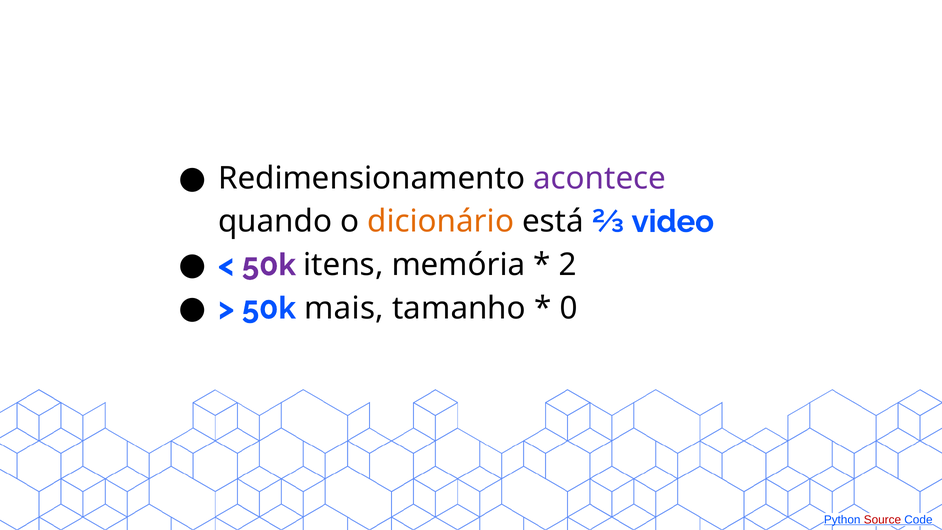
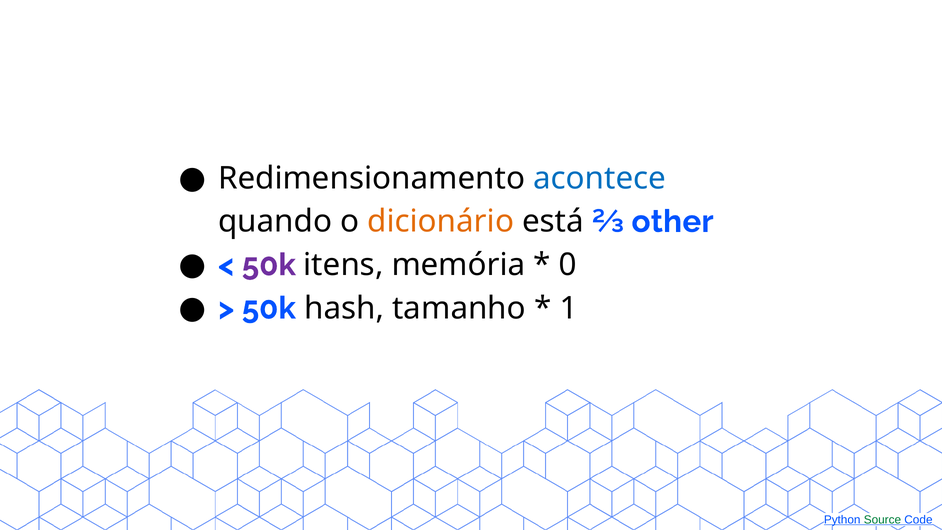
acontece colour: purple -> blue
video: video -> other
2: 2 -> 0
mais: mais -> hash
0: 0 -> 1
Source colour: red -> green
